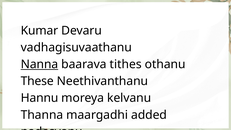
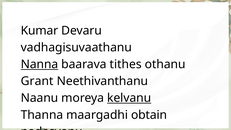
These: These -> Grant
Hannu: Hannu -> Naanu
kelvanu underline: none -> present
added: added -> obtain
